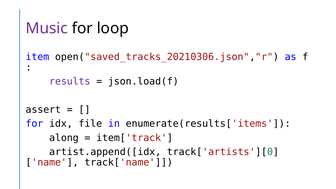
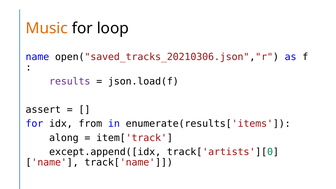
Music colour: purple -> orange
item at (37, 57): item -> name
file: file -> from
artist.append([idx: artist.append([idx -> except.append([idx
